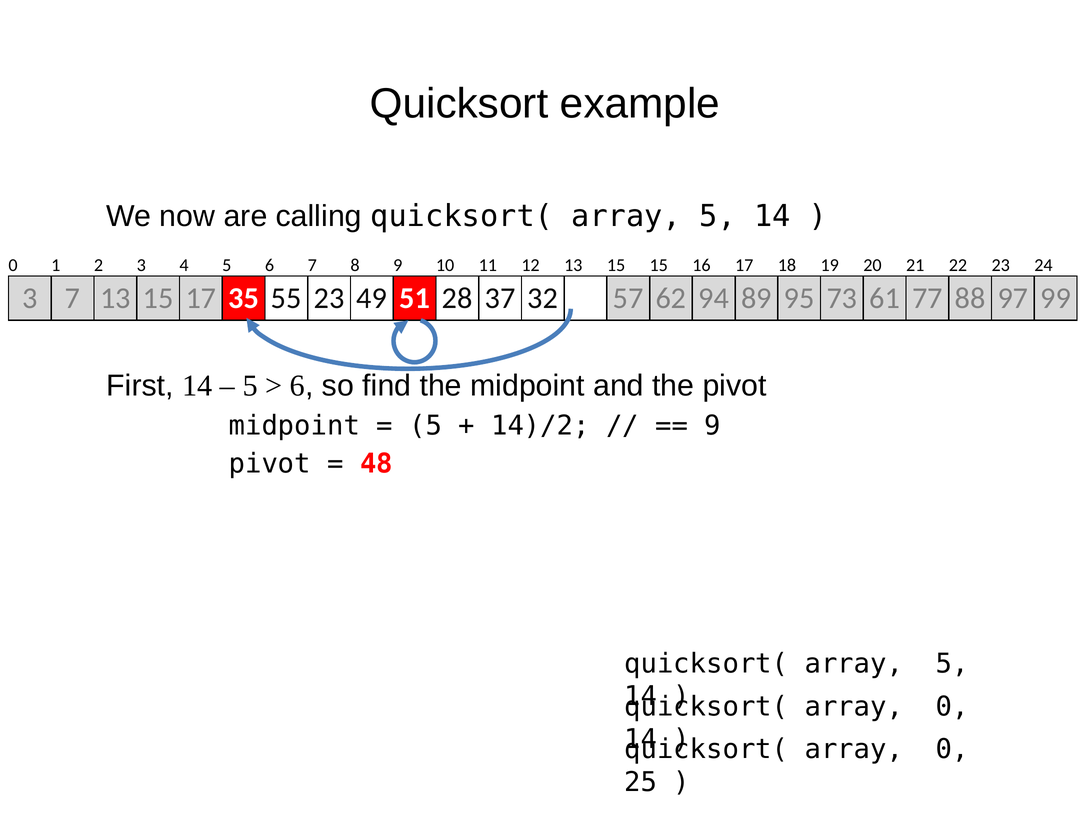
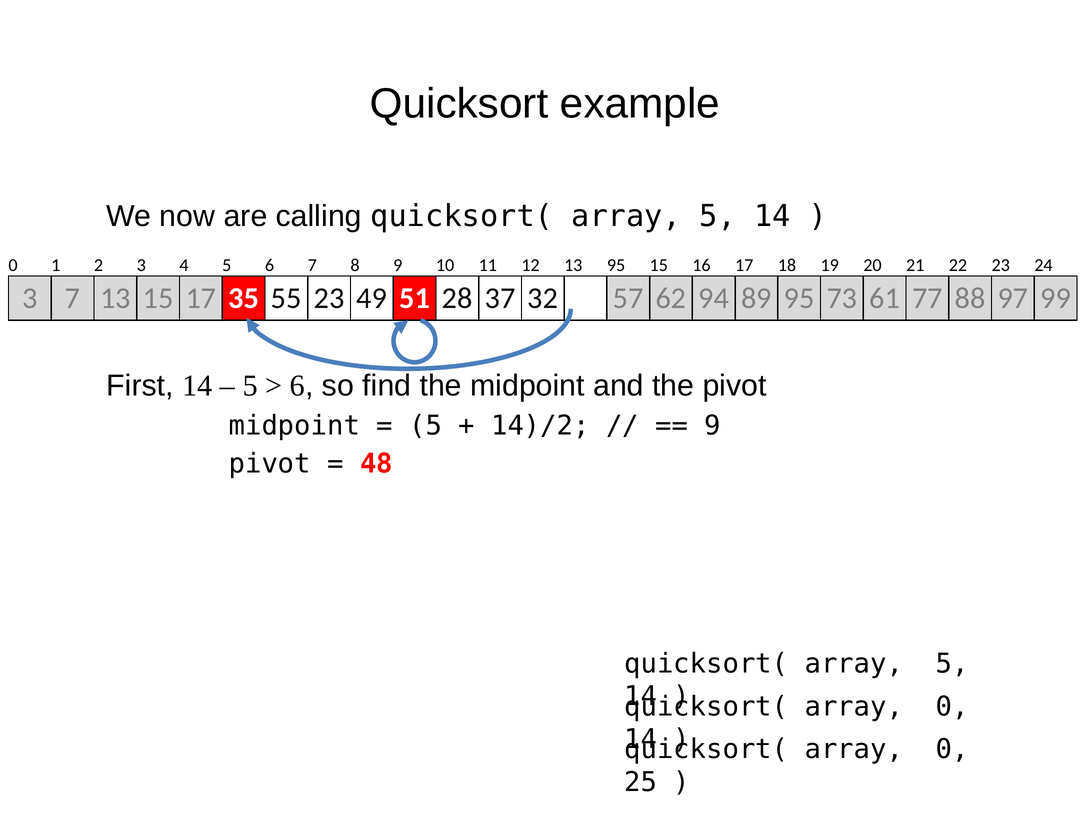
12 13 15: 15 -> 95
